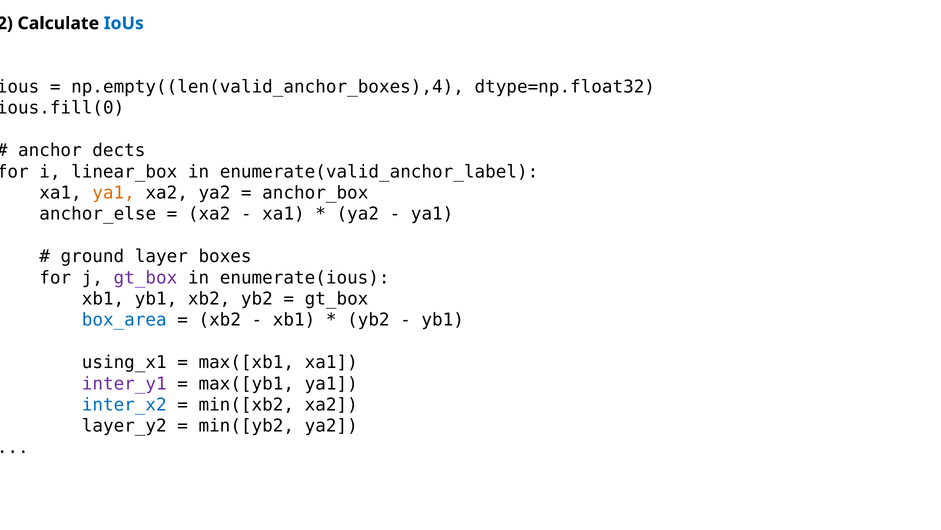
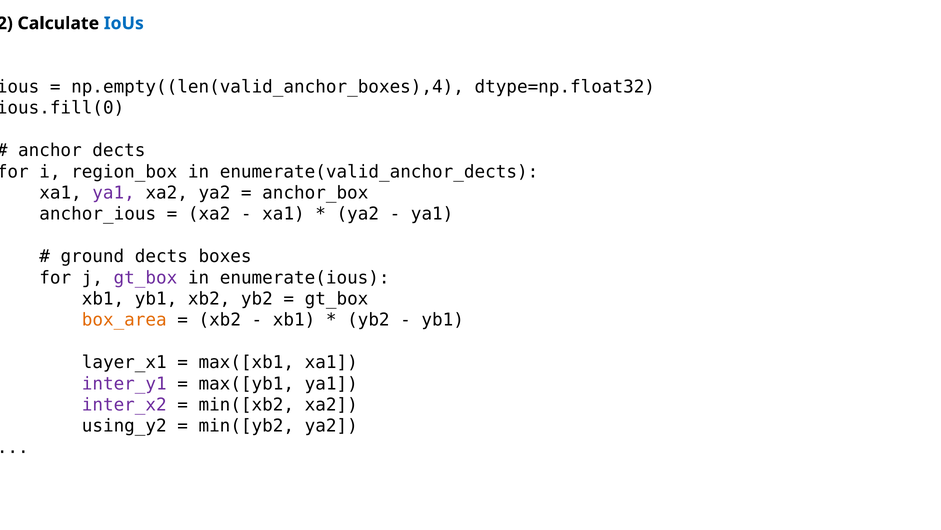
linear_box: linear_box -> region_box
enumerate(valid_anchor_label: enumerate(valid_anchor_label -> enumerate(valid_anchor_dects
ya1 at (114, 193) colour: orange -> purple
anchor_else: anchor_else -> anchor_ious
ground layer: layer -> dects
box_area colour: blue -> orange
using_x1: using_x1 -> layer_x1
inter_x2 colour: blue -> purple
layer_y2: layer_y2 -> using_y2
